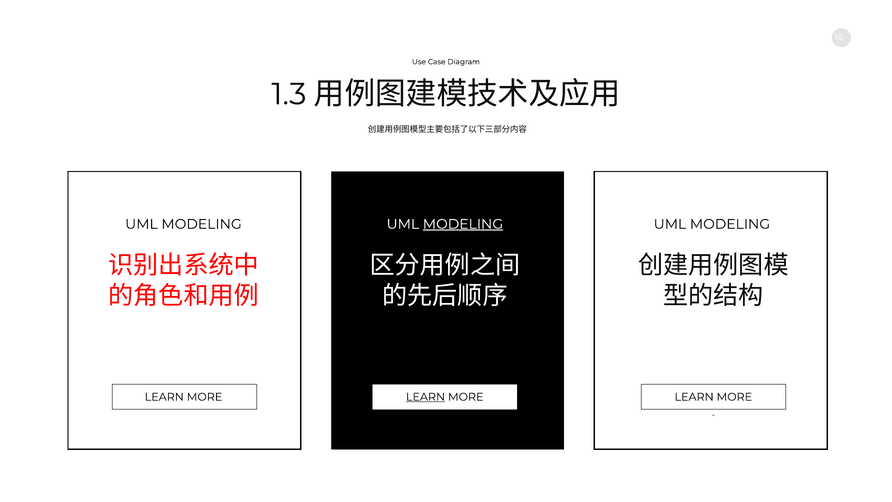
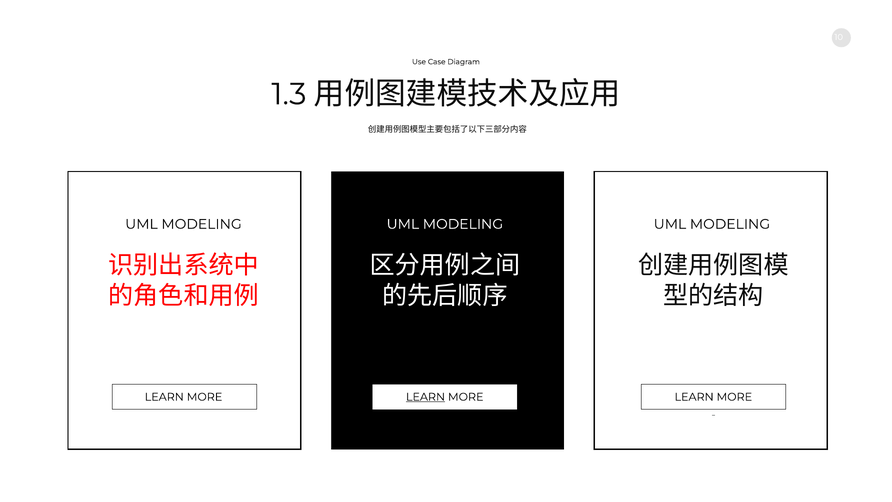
MODELING at (463, 224) underline: present -> none
